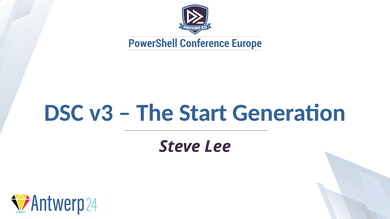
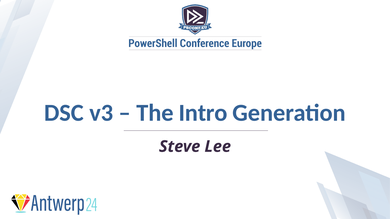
Start: Start -> Intro
